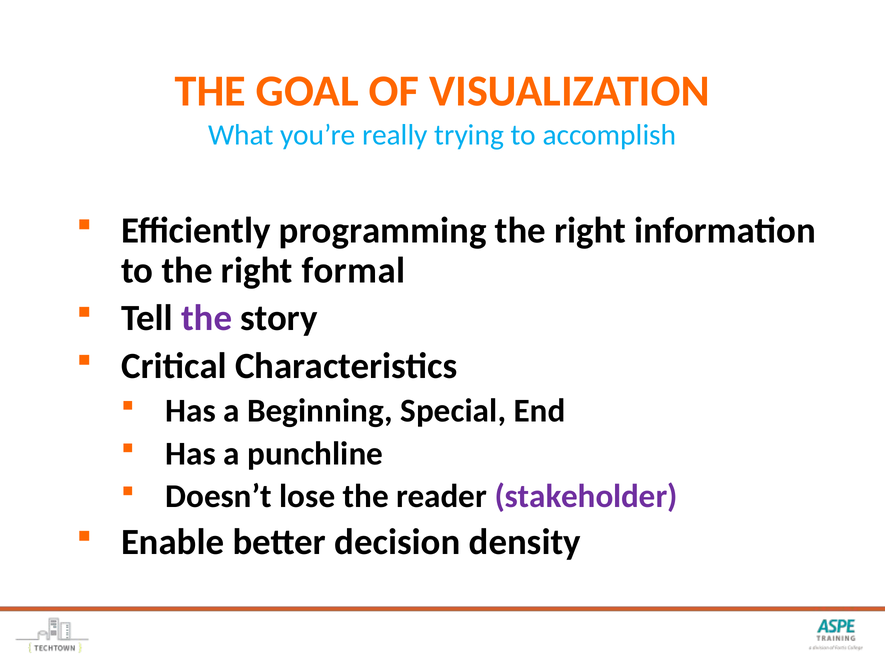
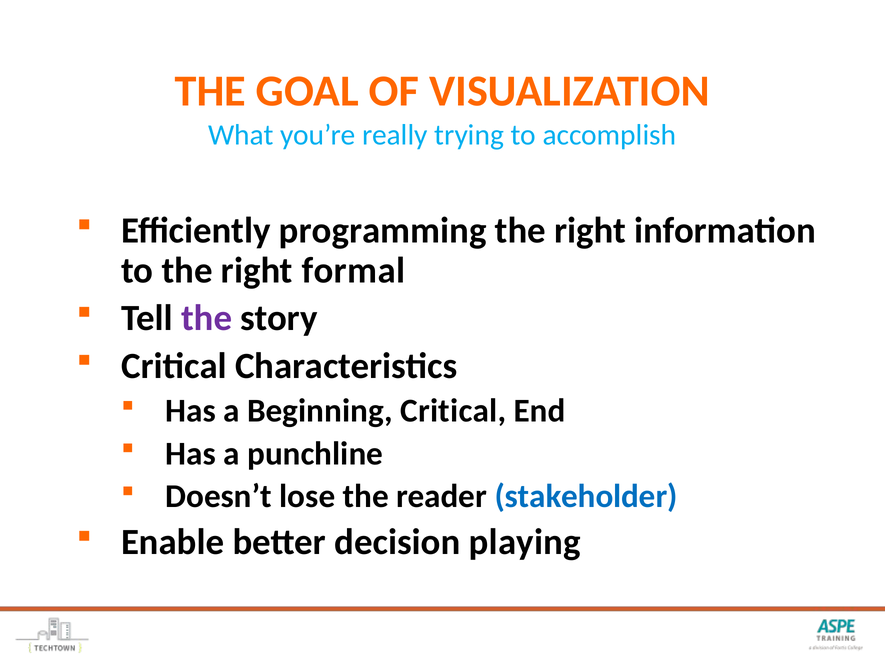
Beginning Special: Special -> Critical
stakeholder colour: purple -> blue
density: density -> playing
